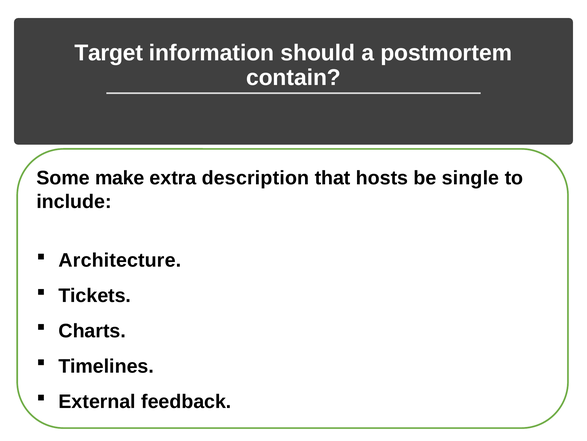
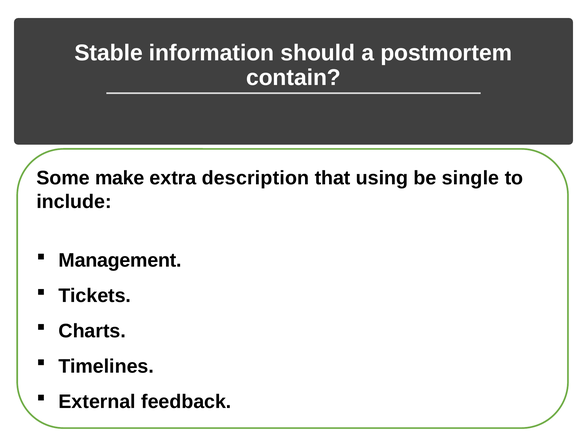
Target: Target -> Stable
hosts: hosts -> using
Architecture: Architecture -> Management
